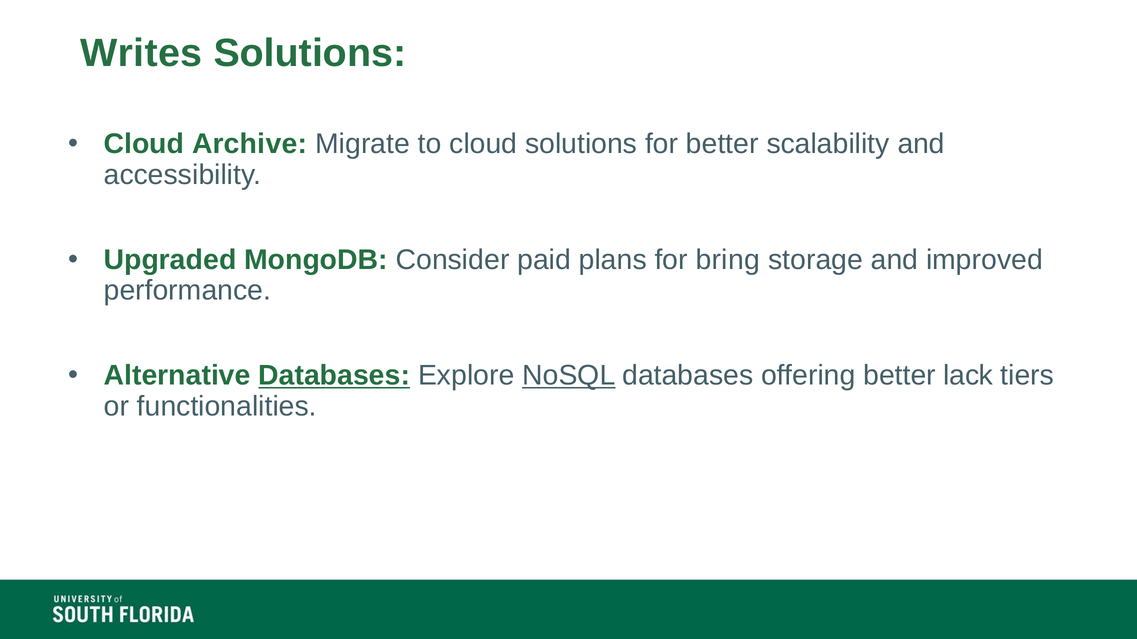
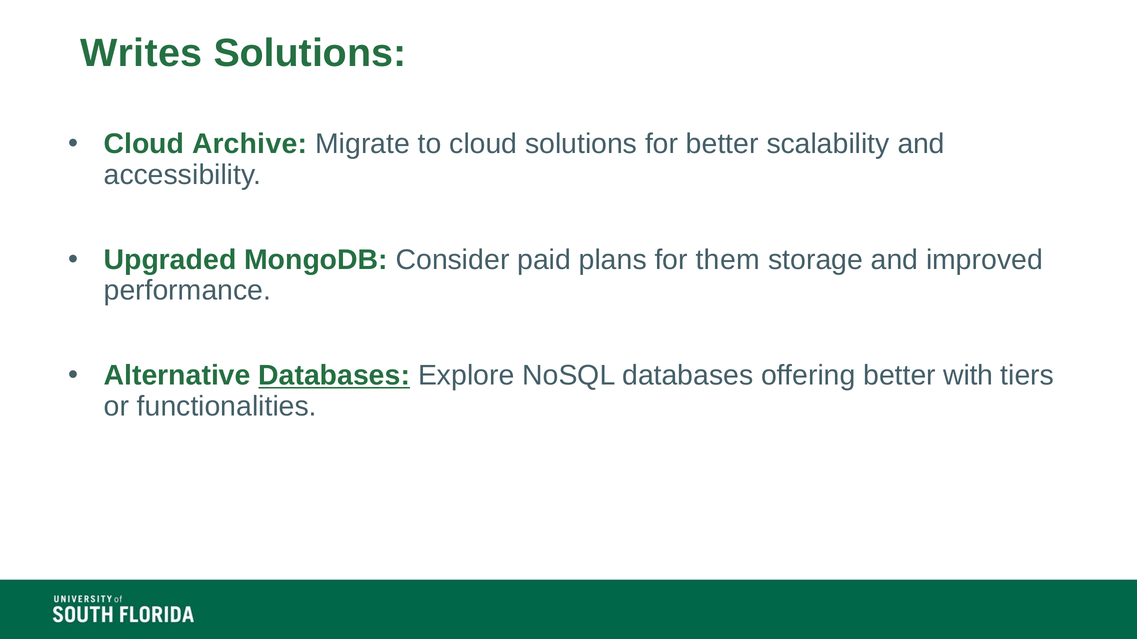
bring: bring -> them
NoSQL underline: present -> none
lack: lack -> with
